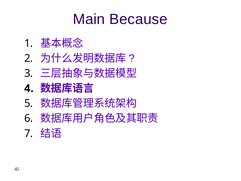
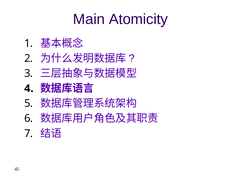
Because: Because -> Atomicity
